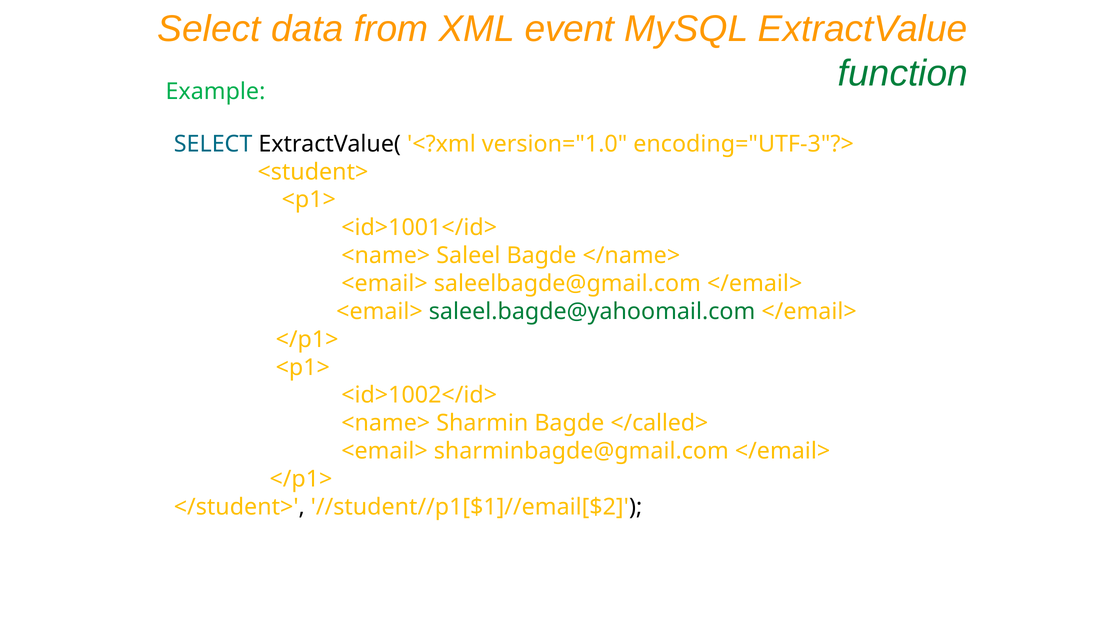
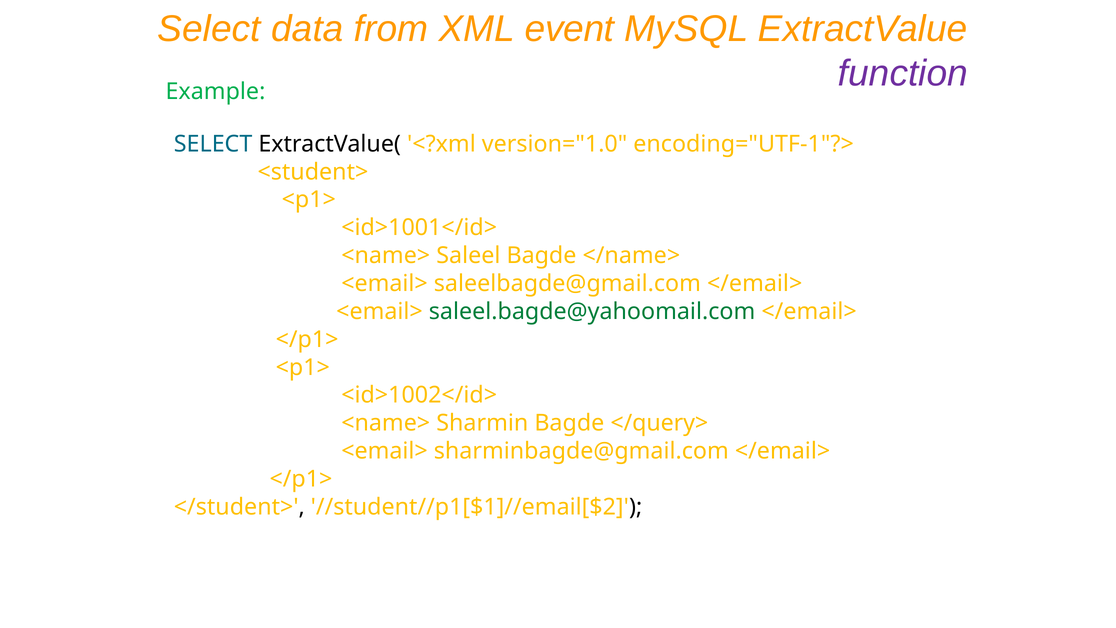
function colour: green -> purple
encoding="UTF-3"?>: encoding="UTF-3"?> -> encoding="UTF-1"?>
</called>: </called> -> </query>
